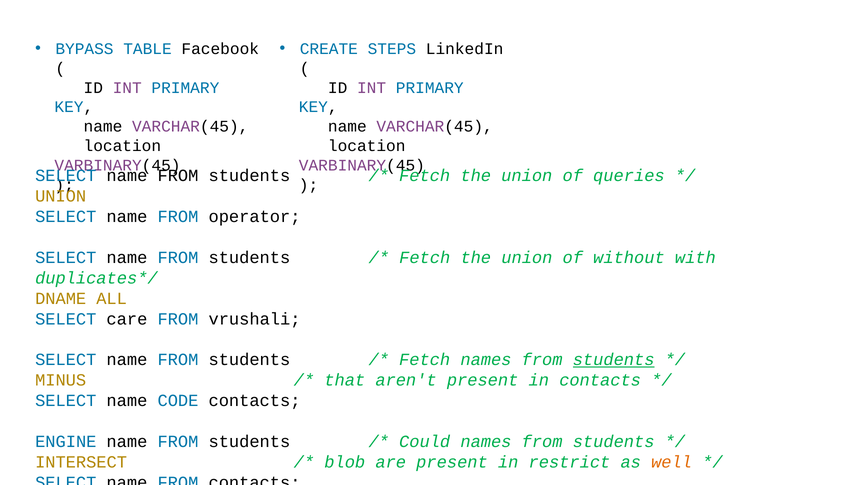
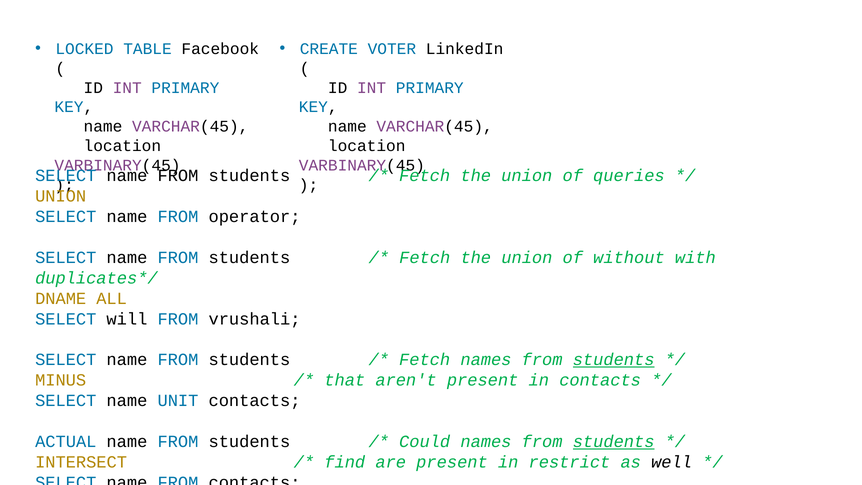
BYPASS: BYPASS -> LOCKED
STEPS: STEPS -> VOTER
care: care -> will
CODE: CODE -> UNIT
ENGINE: ENGINE -> ACTUAL
students at (614, 442) underline: none -> present
blob: blob -> find
well colour: orange -> black
